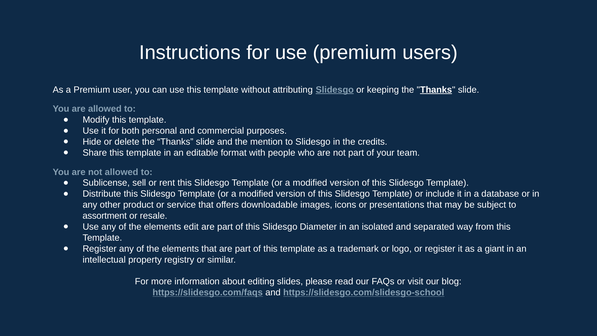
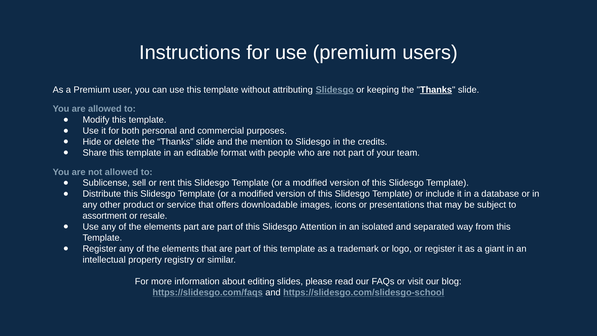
elements edit: edit -> part
Diameter: Diameter -> Attention
